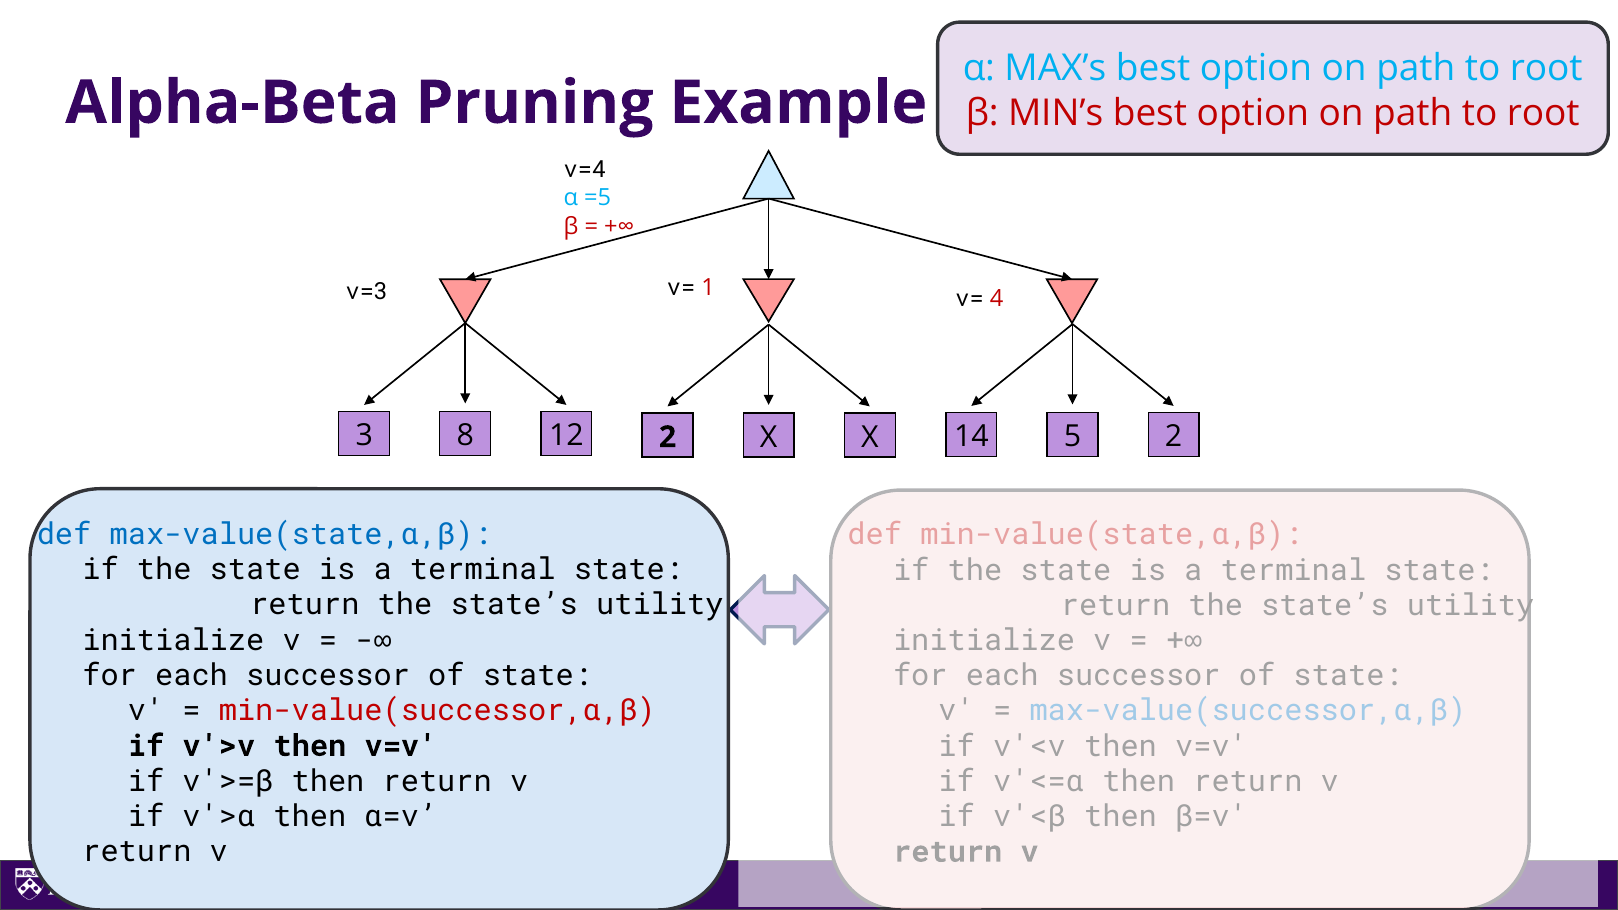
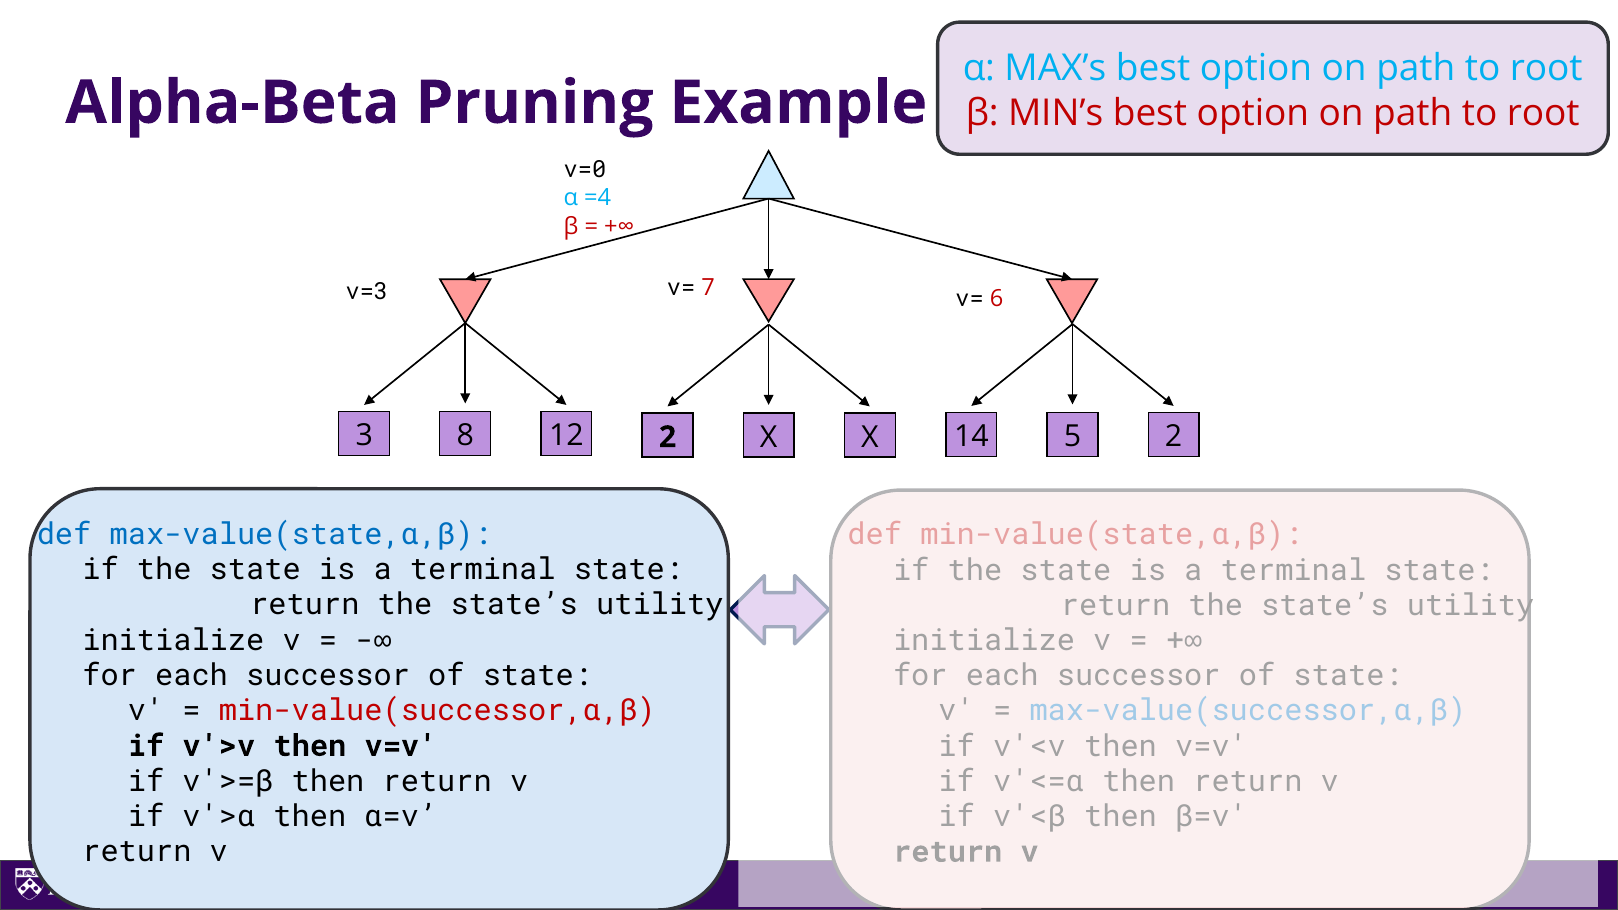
v=4: v=4 -> v=0
=5: =5 -> =4
1: 1 -> 7
4: 4 -> 6
